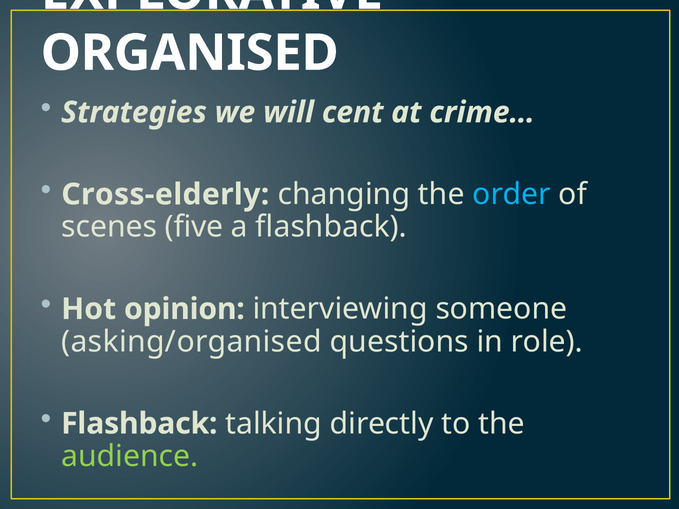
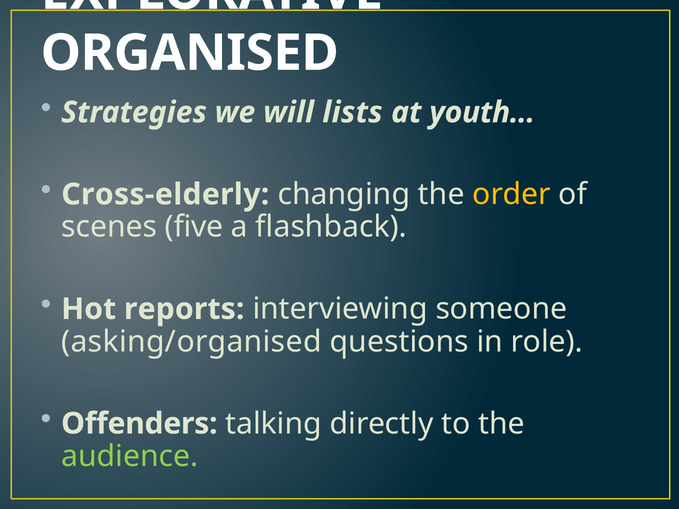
cent: cent -> lists
crime…: crime… -> youth…
order colour: light blue -> yellow
opinion: opinion -> reports
Flashback at (139, 424): Flashback -> Offenders
